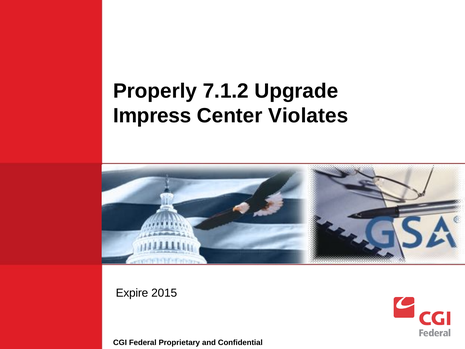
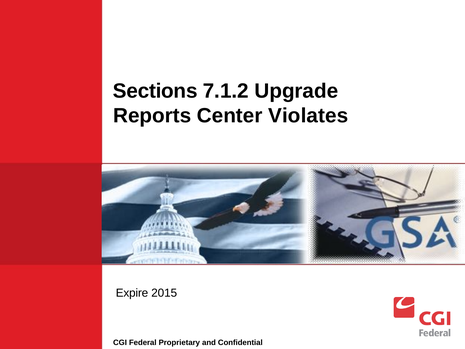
Properly: Properly -> Sections
Impress: Impress -> Reports
